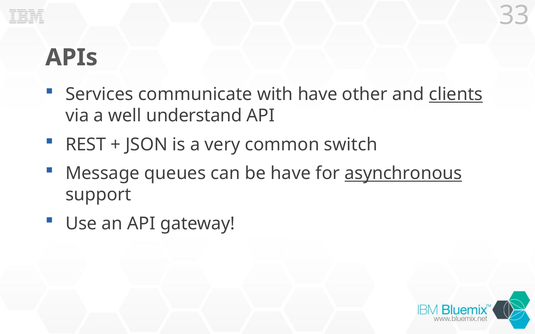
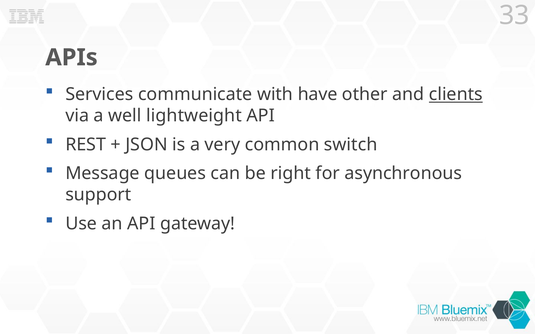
understand: understand -> lightweight
be have: have -> right
asynchronous underline: present -> none
